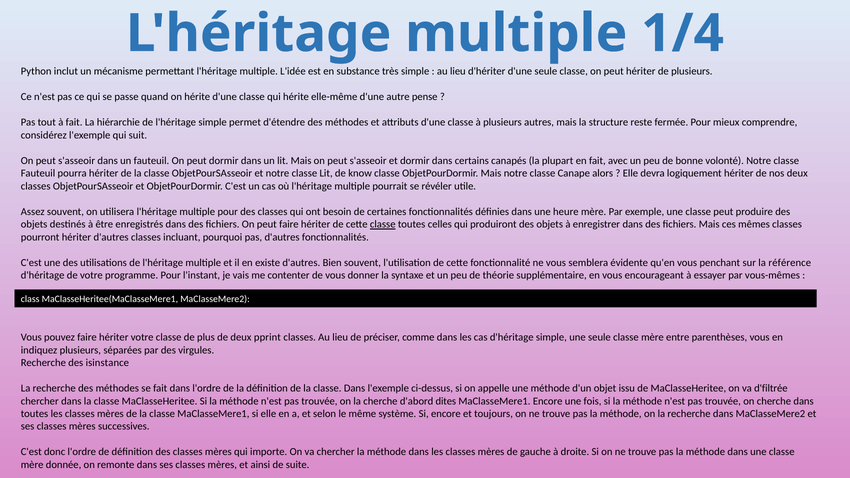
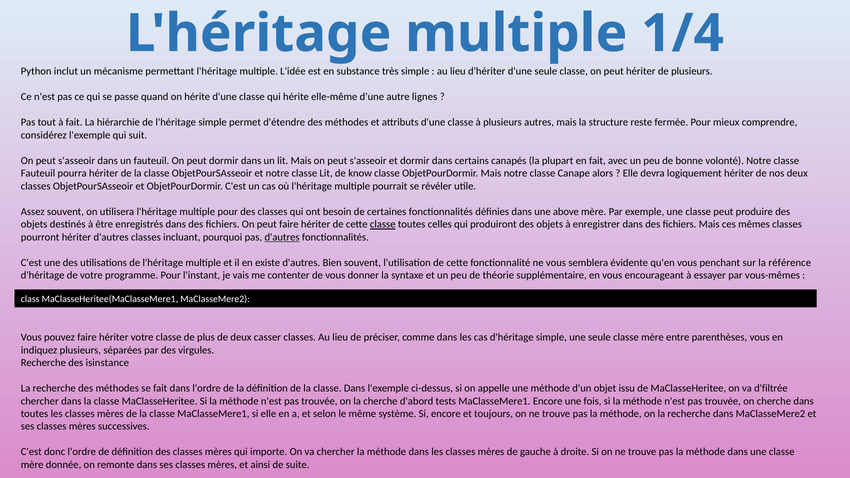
pense: pense -> lignes
heure: heure -> above
d'autres at (282, 237) underline: none -> present
pprint: pprint -> casser
dites: dites -> tests
